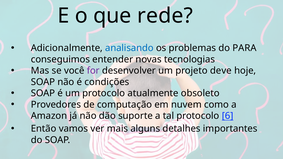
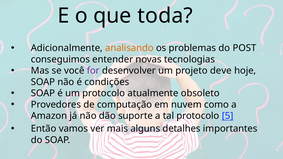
rede: rede -> toda
analisando colour: blue -> orange
PARA: PARA -> POST
6: 6 -> 5
